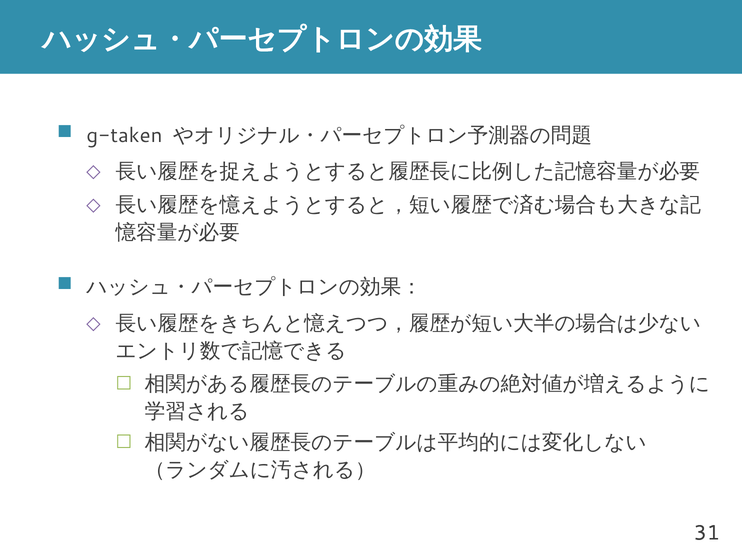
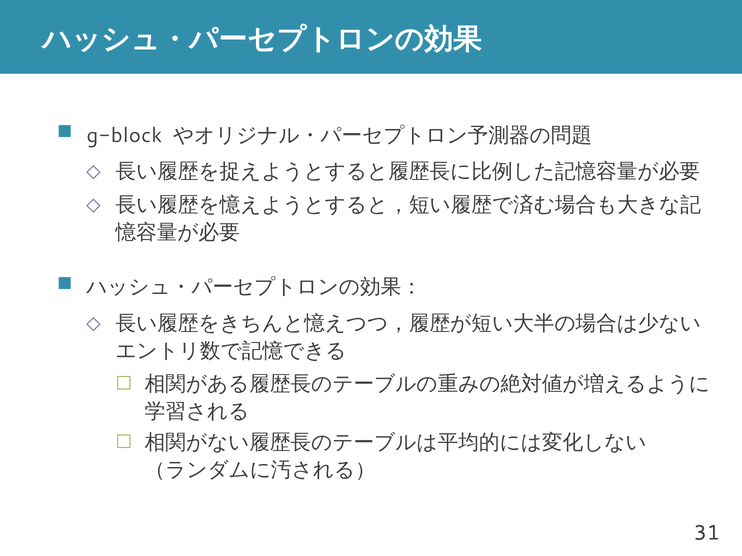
g-taken: g-taken -> g-block
